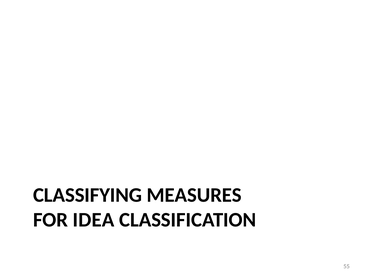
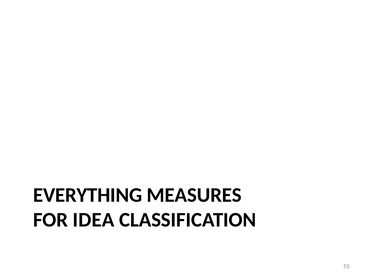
CLASSIFYING: CLASSIFYING -> EVERYTHING
